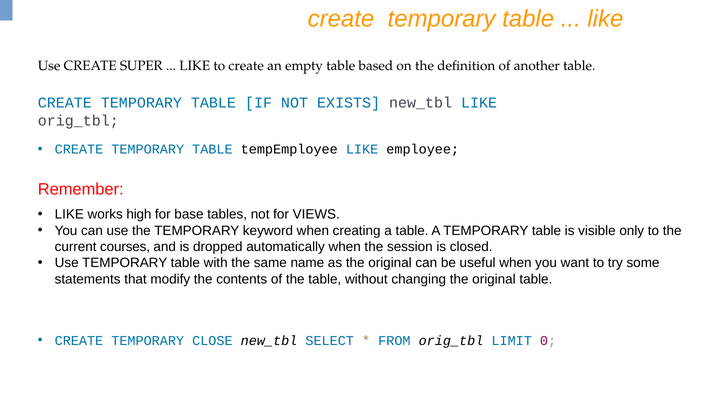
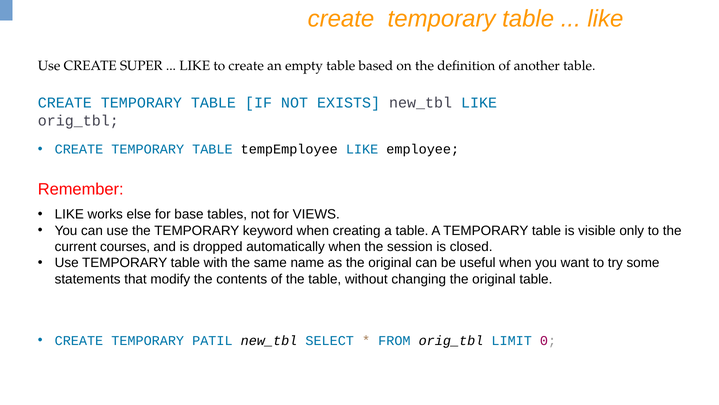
high: high -> else
CLOSE: CLOSE -> PATIL
